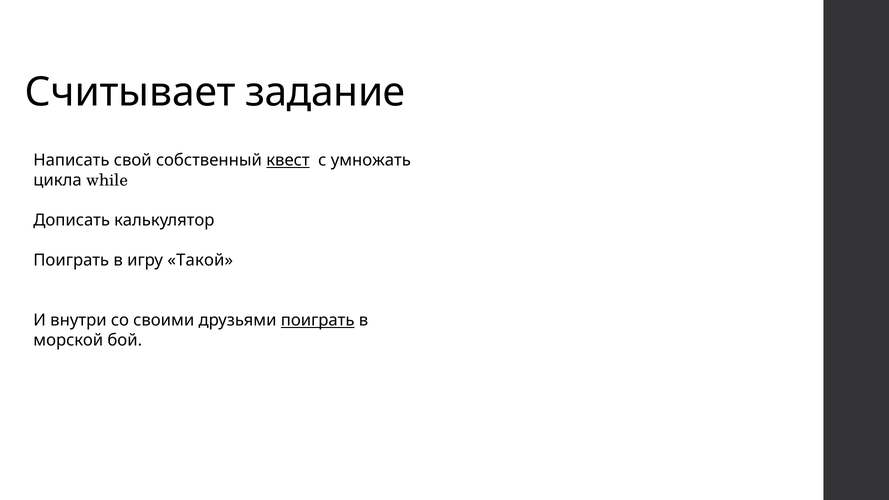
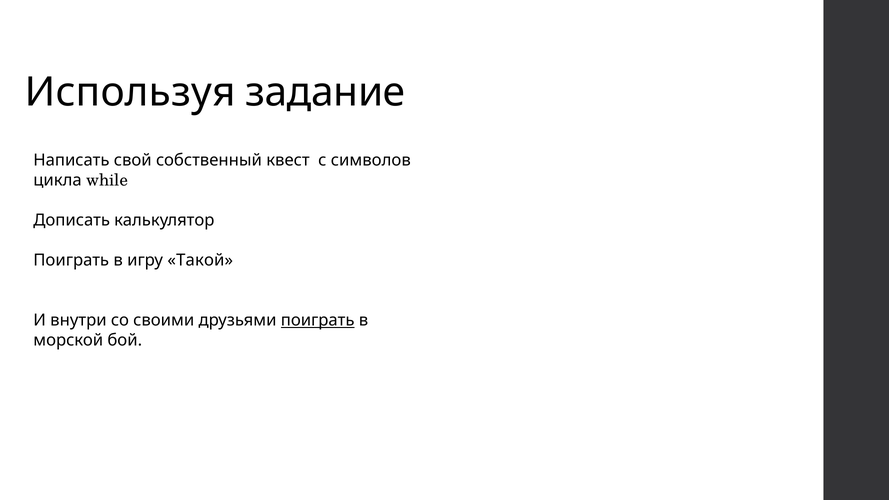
Считывает: Считывает -> Используя
квест underline: present -> none
умножать: умножать -> символов
